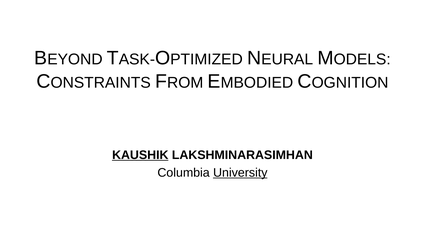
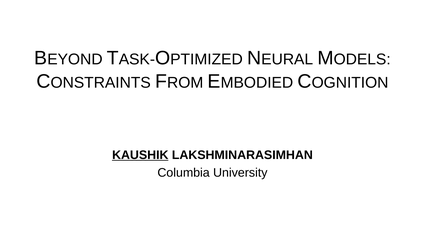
University underline: present -> none
